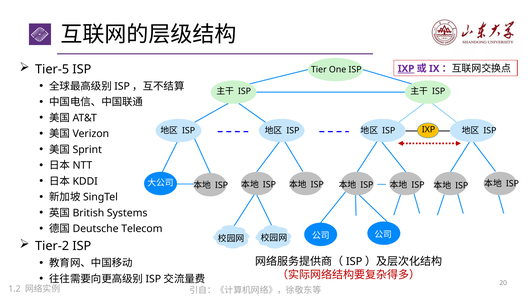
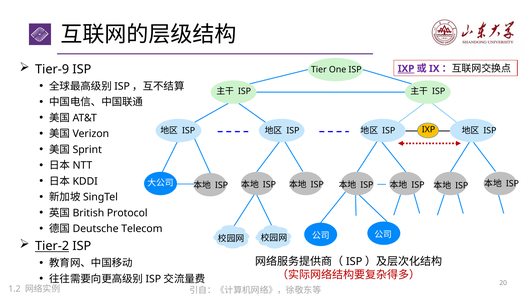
Tier-5: Tier-5 -> Tier-9
Systems: Systems -> Protocol
Tier-2 underline: none -> present
